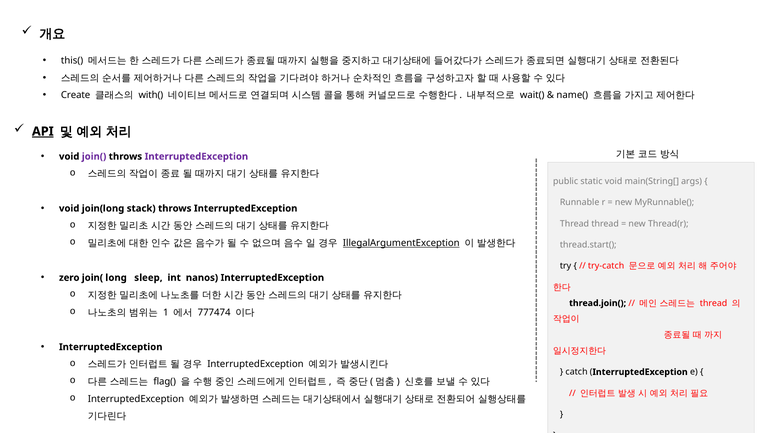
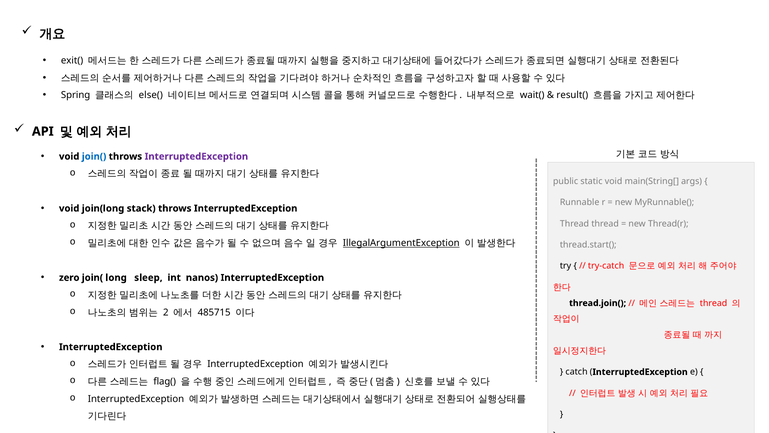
this(: this( -> exit(
Create: Create -> Spring
with(: with( -> else(
name(: name( -> result(
API underline: present -> none
join( at (94, 156) colour: purple -> blue
1: 1 -> 2
777474: 777474 -> 485715
